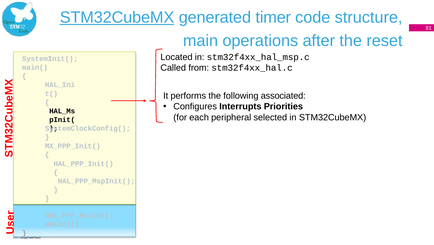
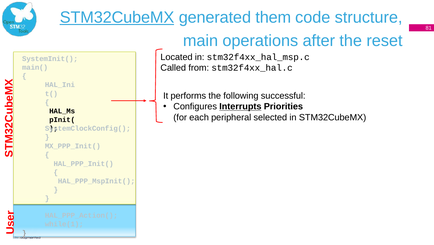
timer: timer -> them
associated: associated -> successful
Interrupts underline: none -> present
